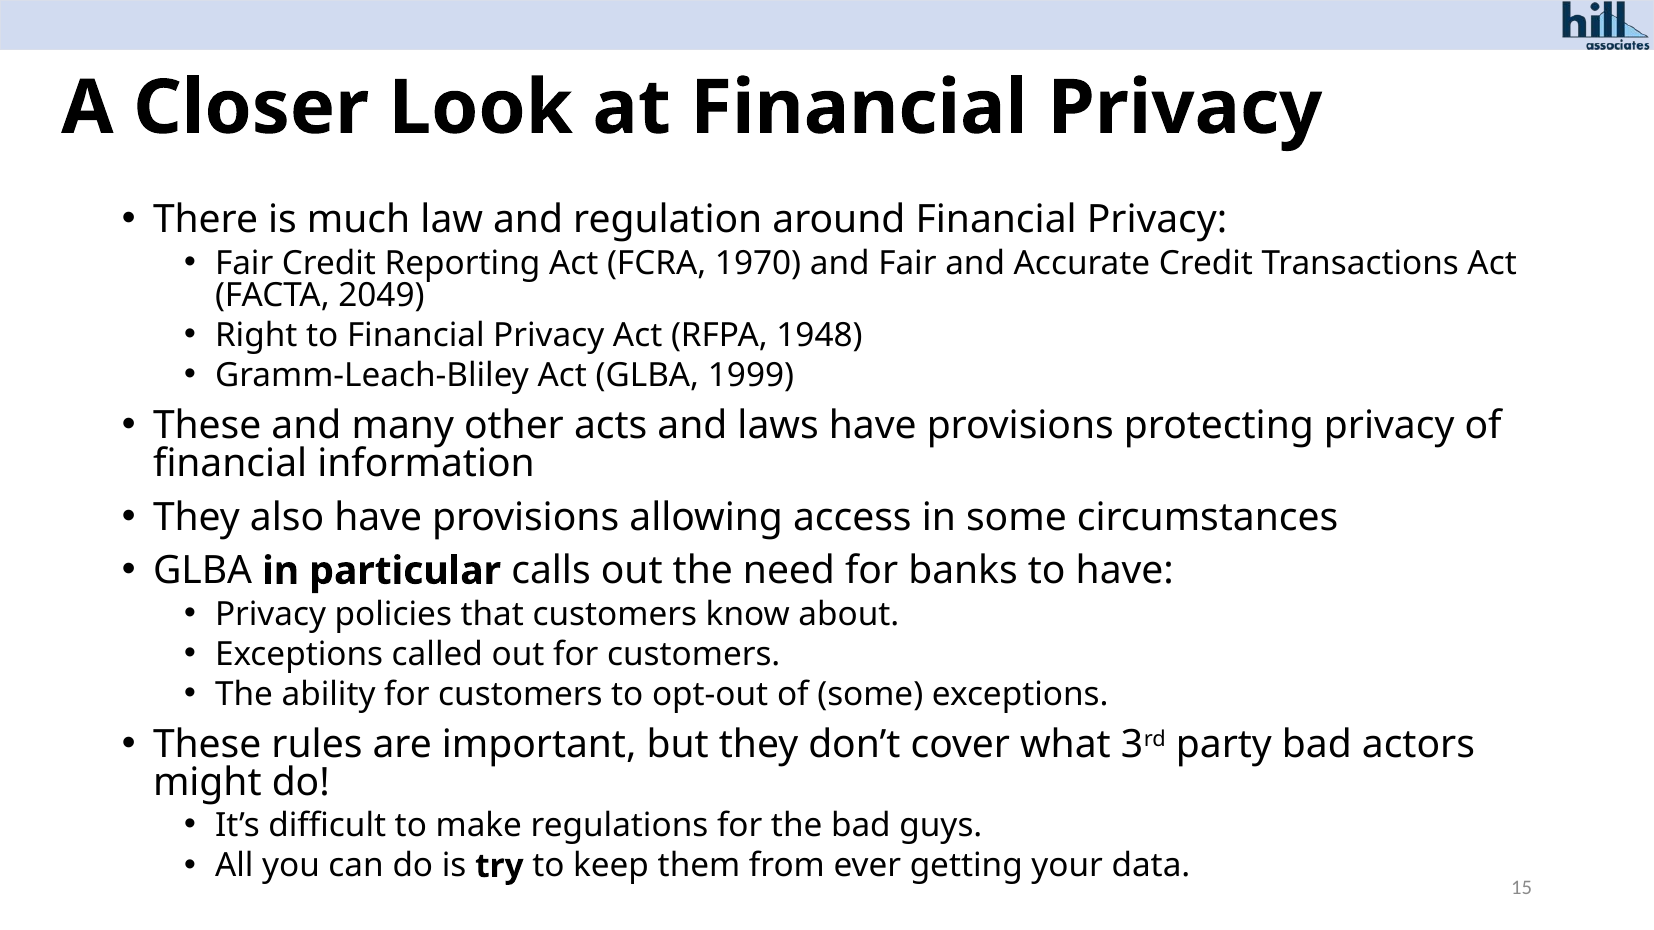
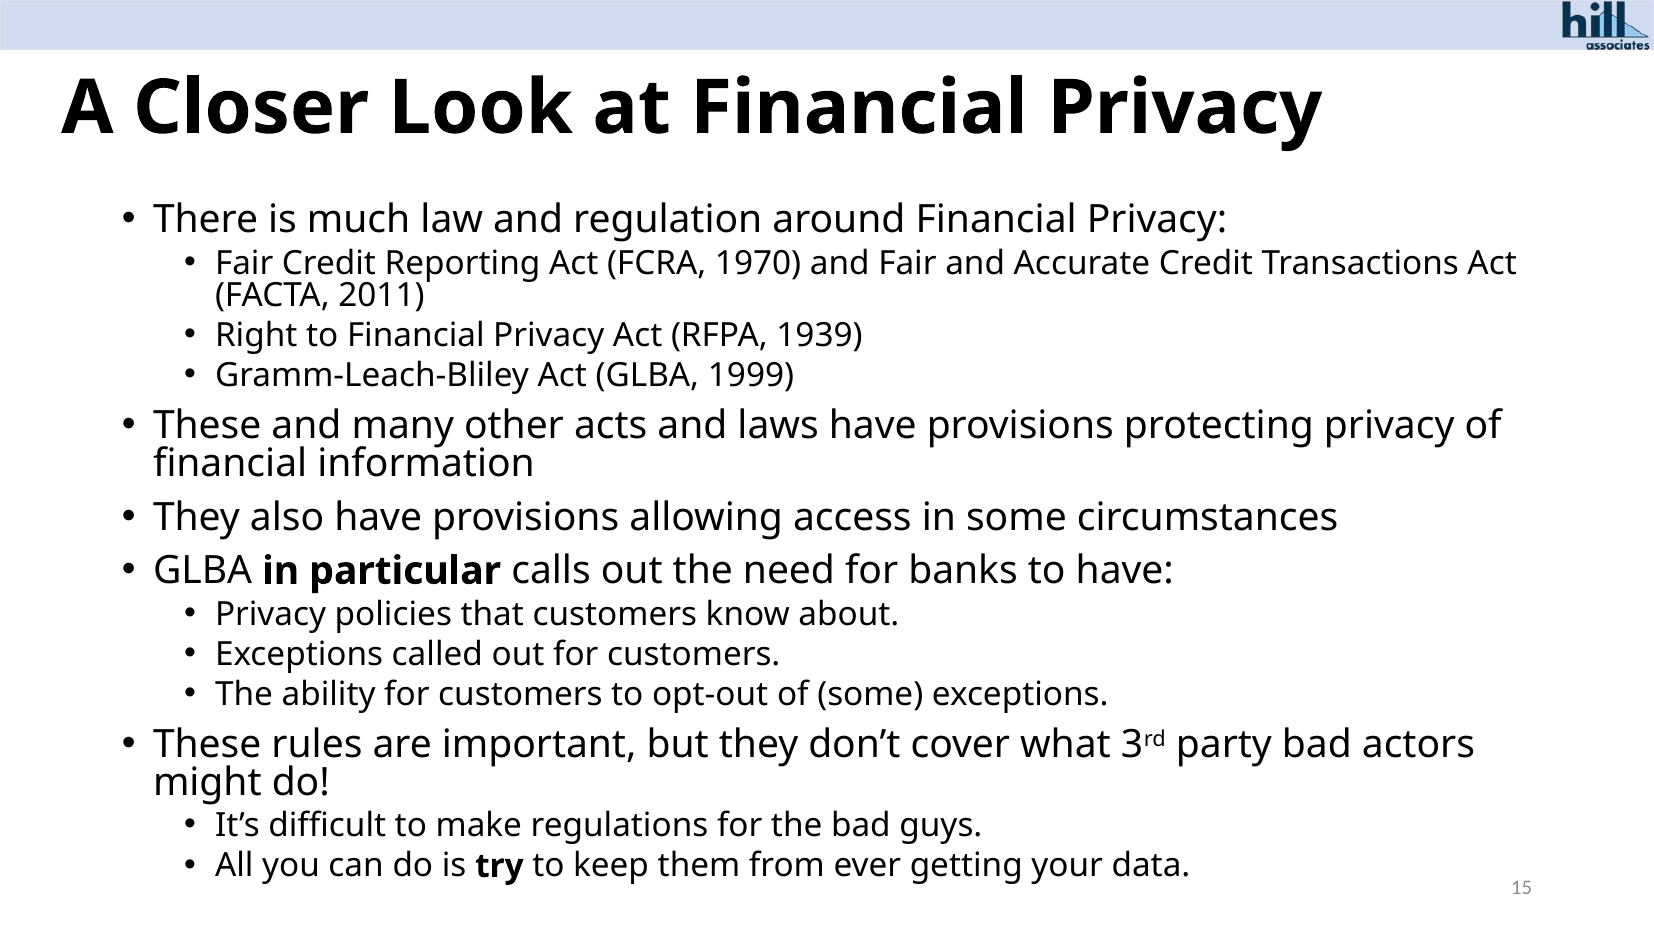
2049: 2049 -> 2011
1948: 1948 -> 1939
